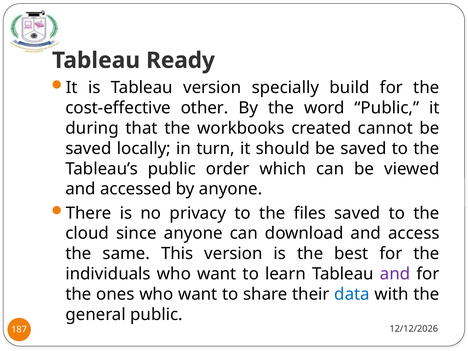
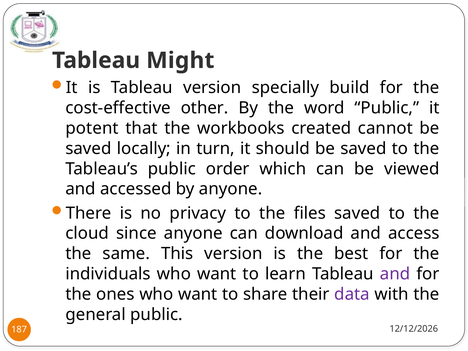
Ready: Ready -> Might
during: during -> potent
data colour: blue -> purple
